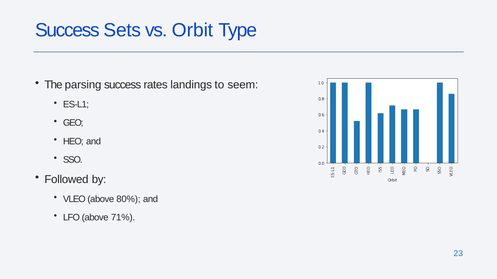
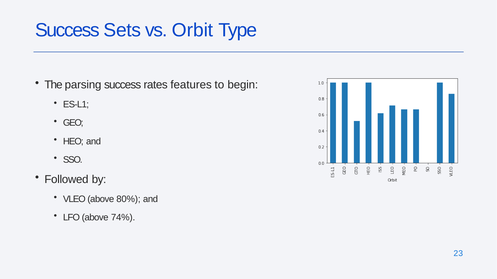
landings: landings -> features
seem: seem -> begin
71%: 71% -> 74%
